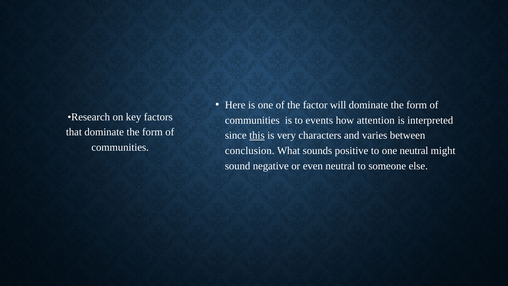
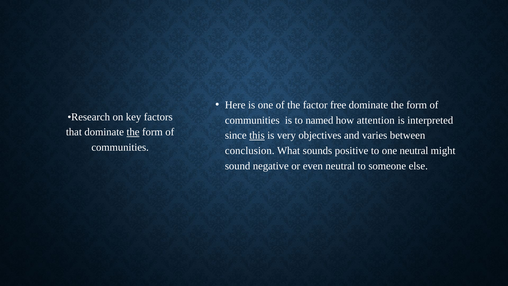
will: will -> free
events: events -> named
the at (133, 132) underline: none -> present
characters: characters -> objectives
